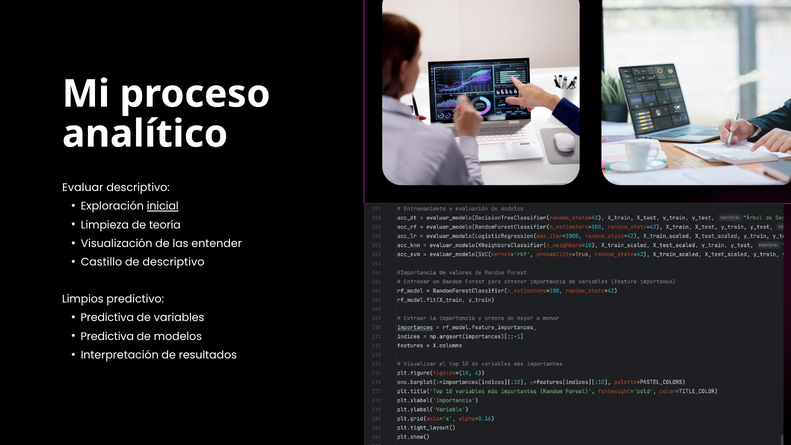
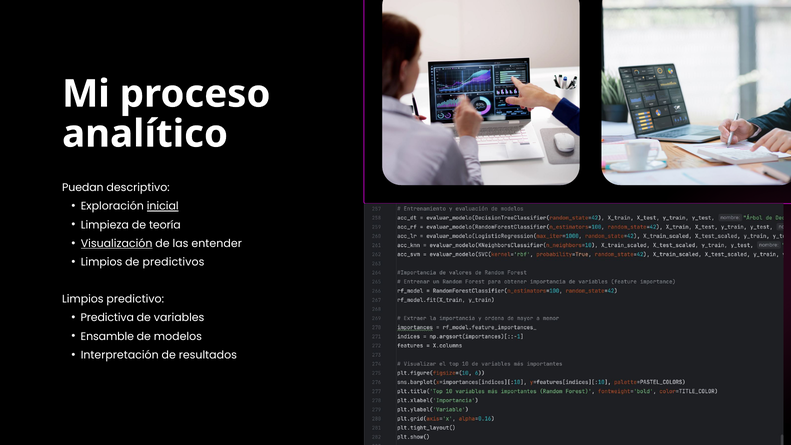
Evaluar: Evaluar -> Puedan
Visualización underline: none -> present
Castillo at (101, 262): Castillo -> Limpios
de descriptivo: descriptivo -> predictivos
Predictiva at (107, 336): Predictiva -> Ensamble
